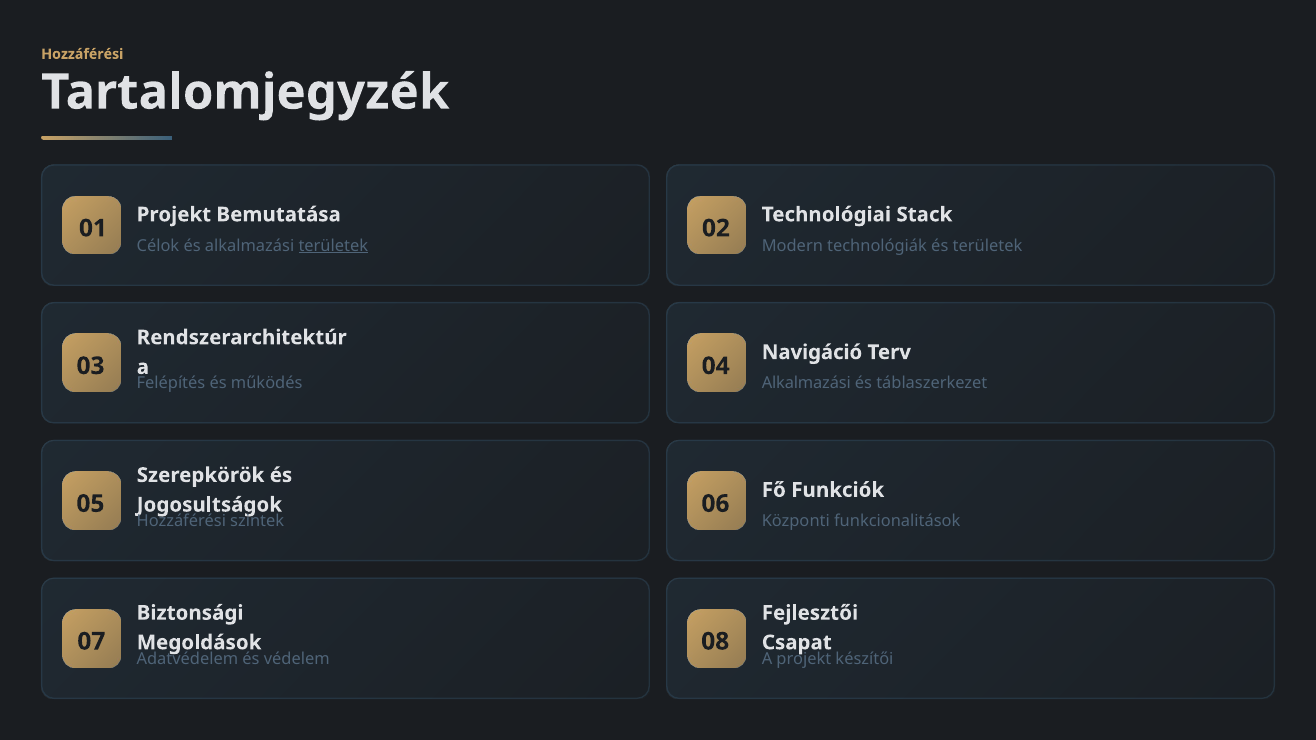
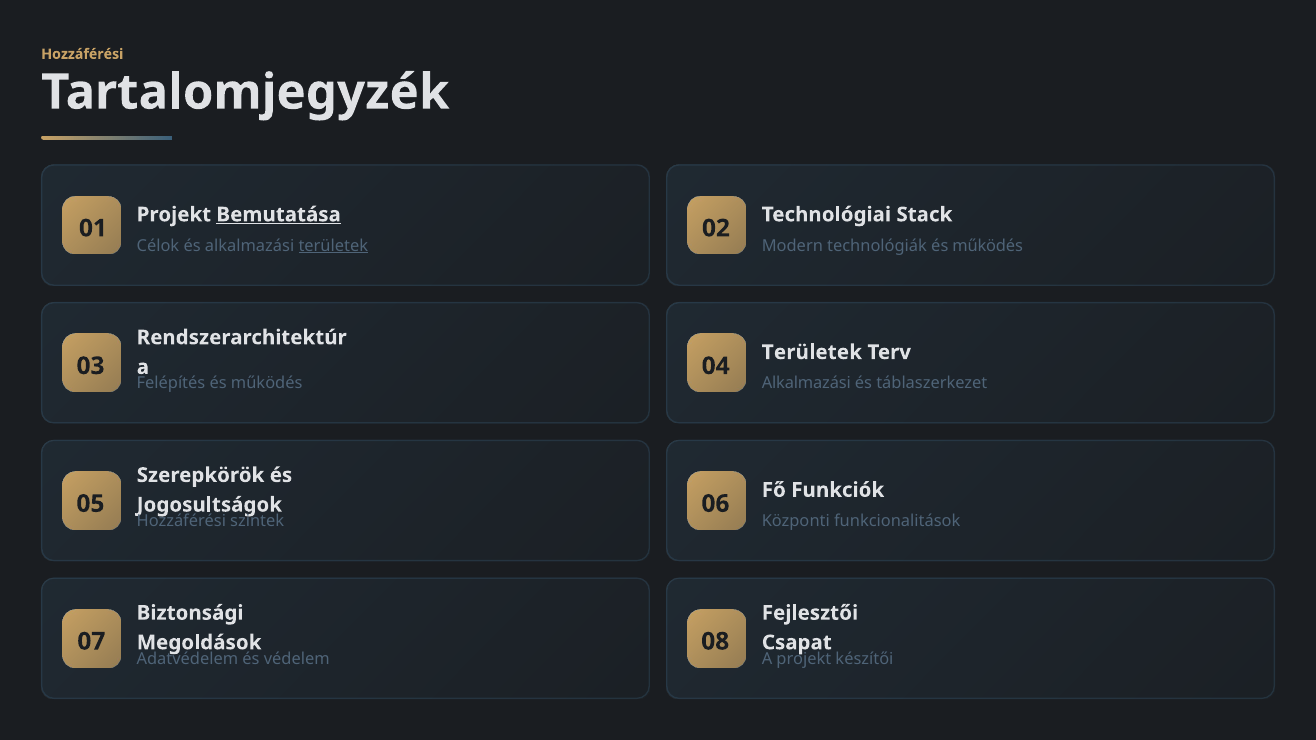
Bemutatása underline: none -> present
technológiák és területek: területek -> működés
Navigáció at (812, 352): Navigáció -> Területek
